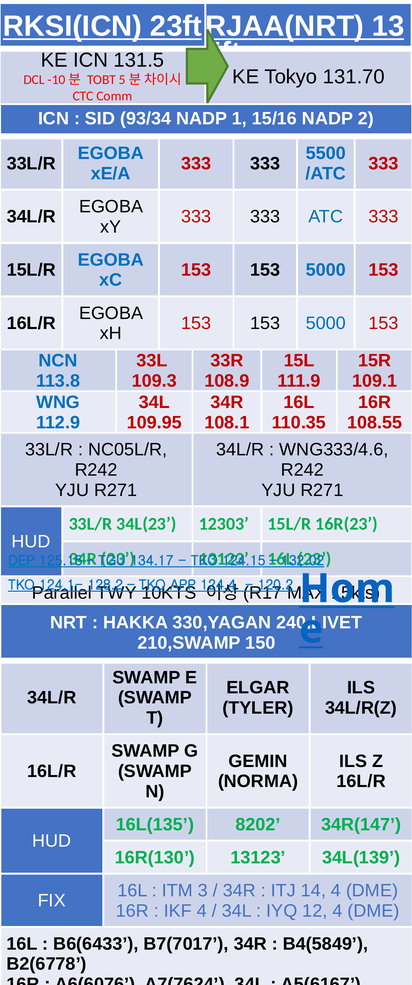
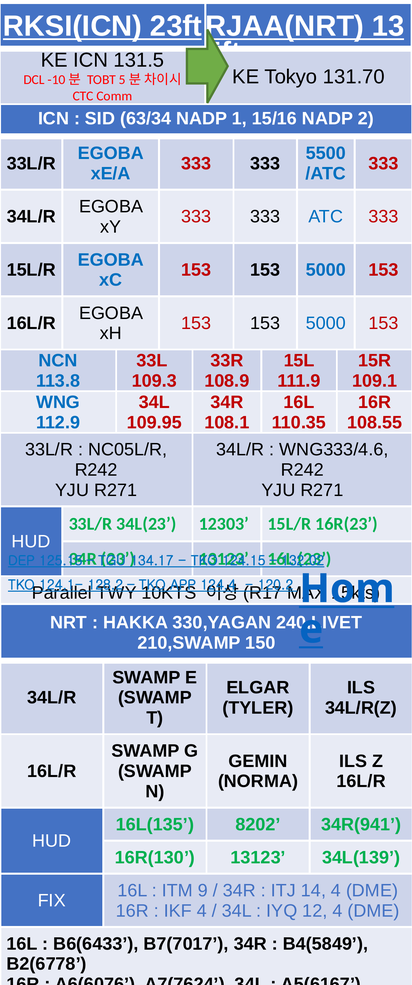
93/34: 93/34 -> 63/34
34R(147: 34R(147 -> 34R(941
3: 3 -> 9
